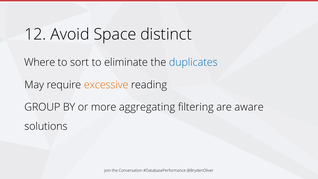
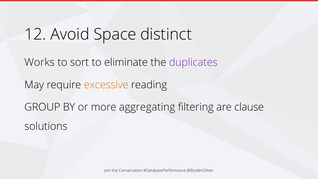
Where: Where -> Works
duplicates colour: blue -> purple
aware: aware -> clause
